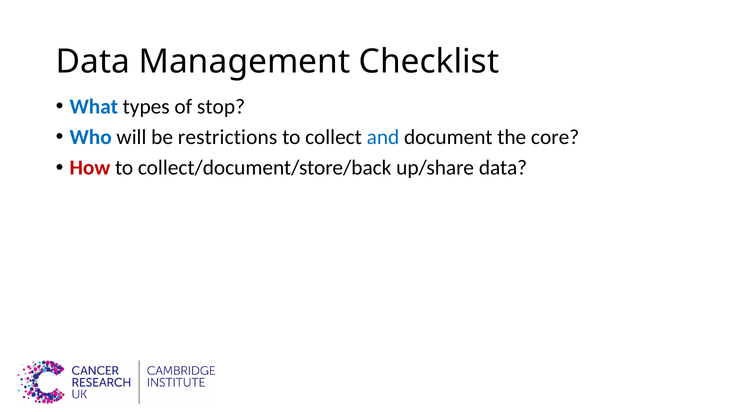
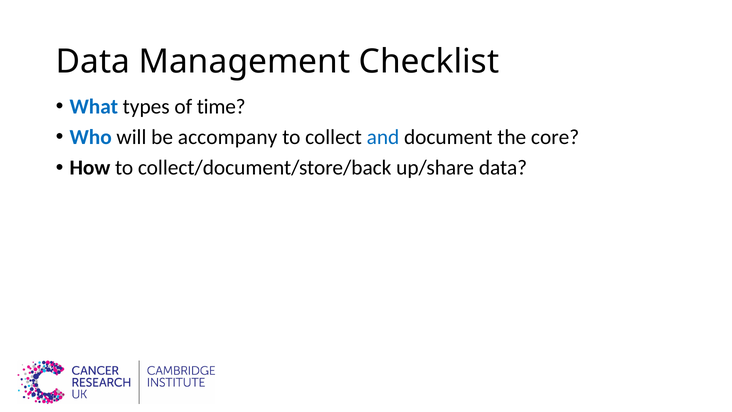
stop: stop -> time
restrictions: restrictions -> accompany
How colour: red -> black
